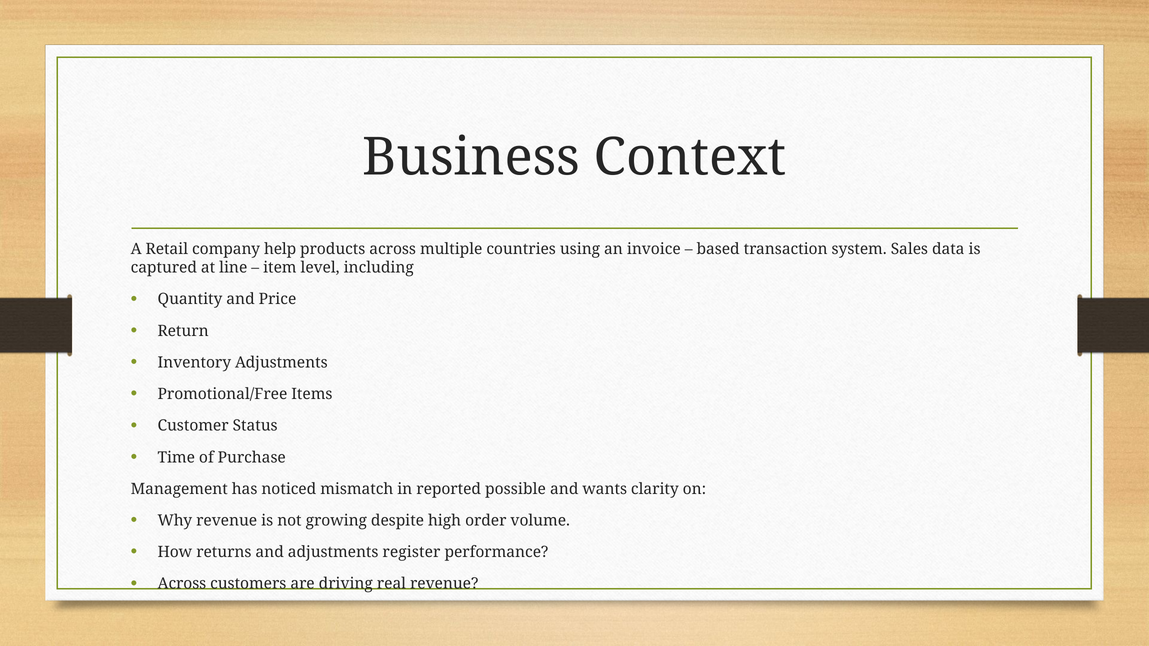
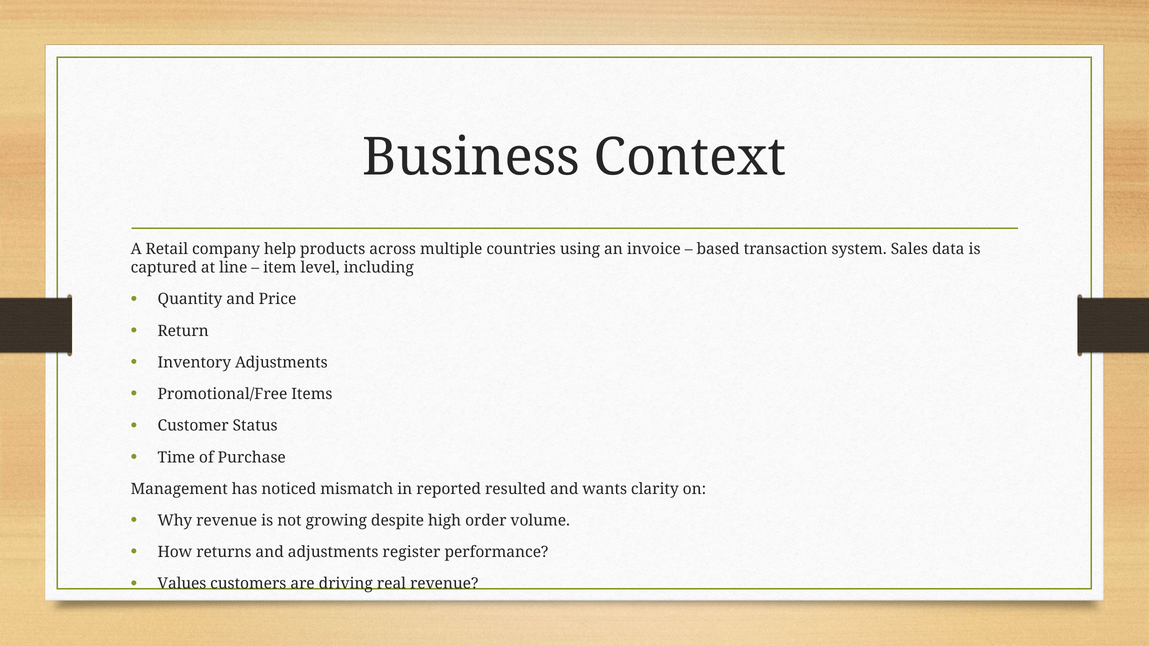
possible: possible -> resulted
Across at (182, 584): Across -> Values
